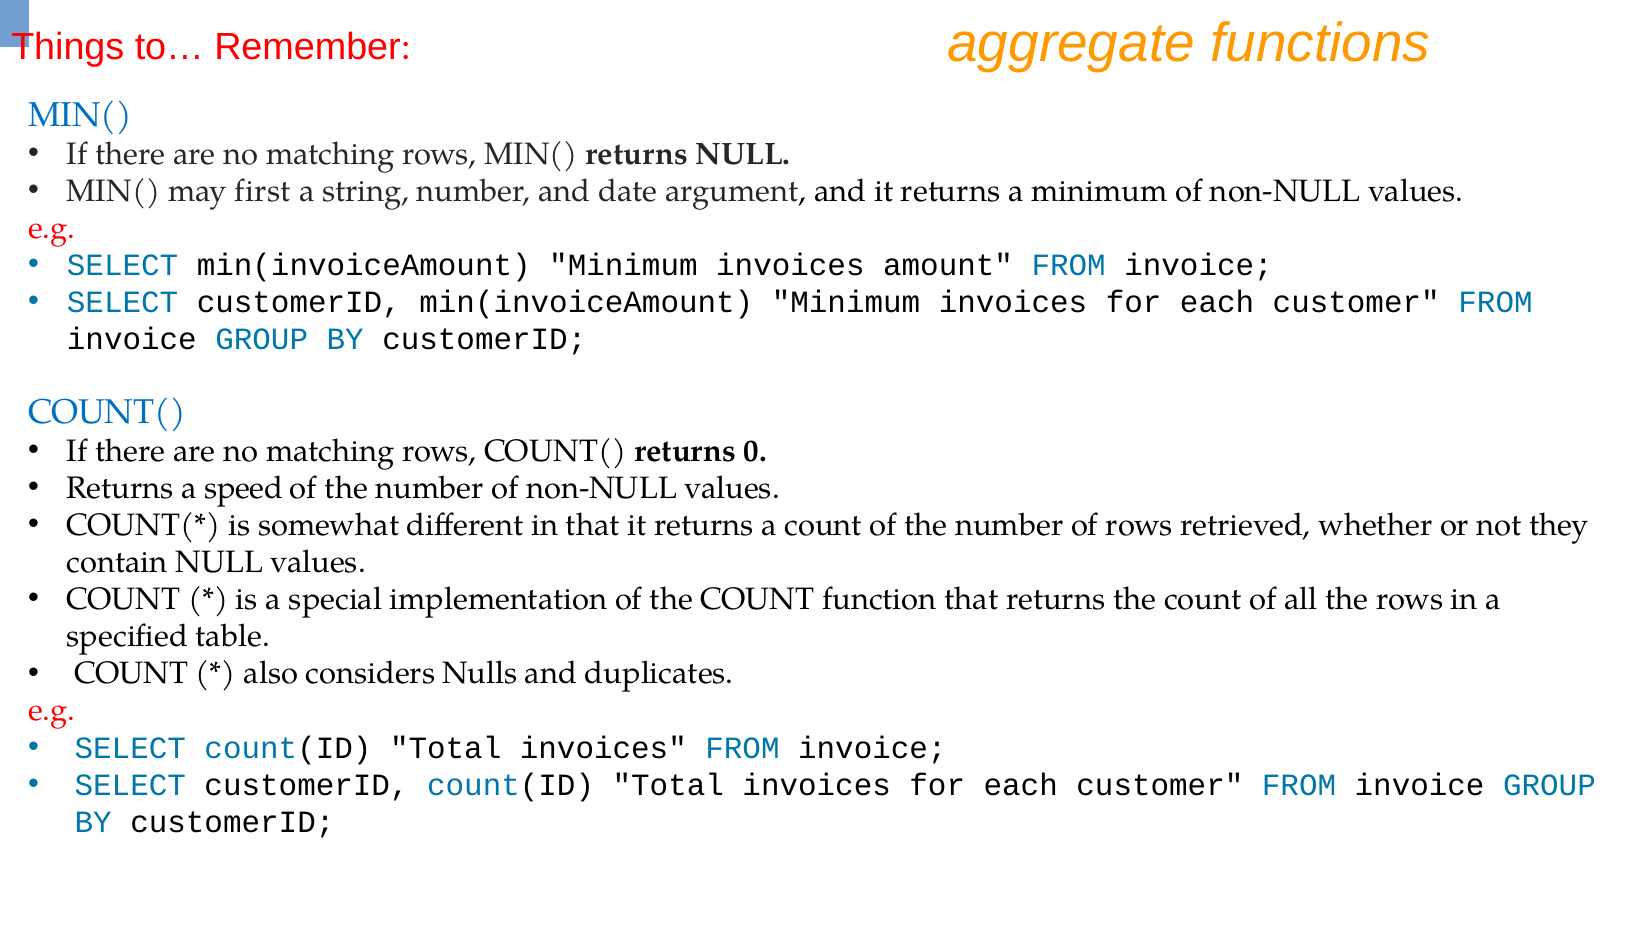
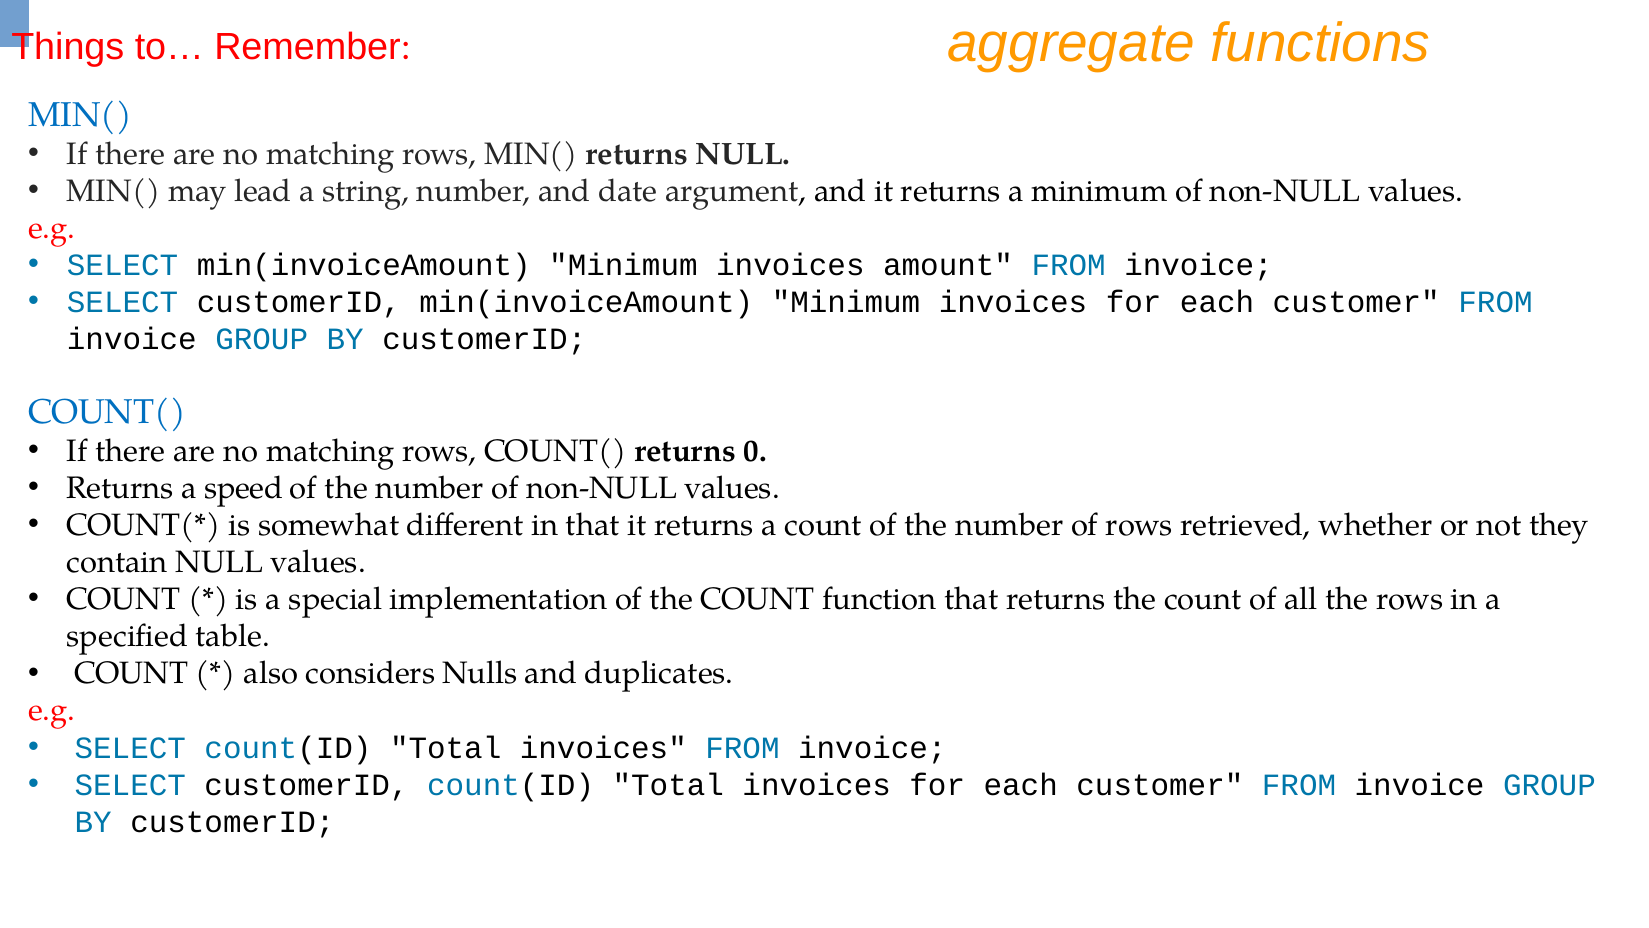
first: first -> lead
